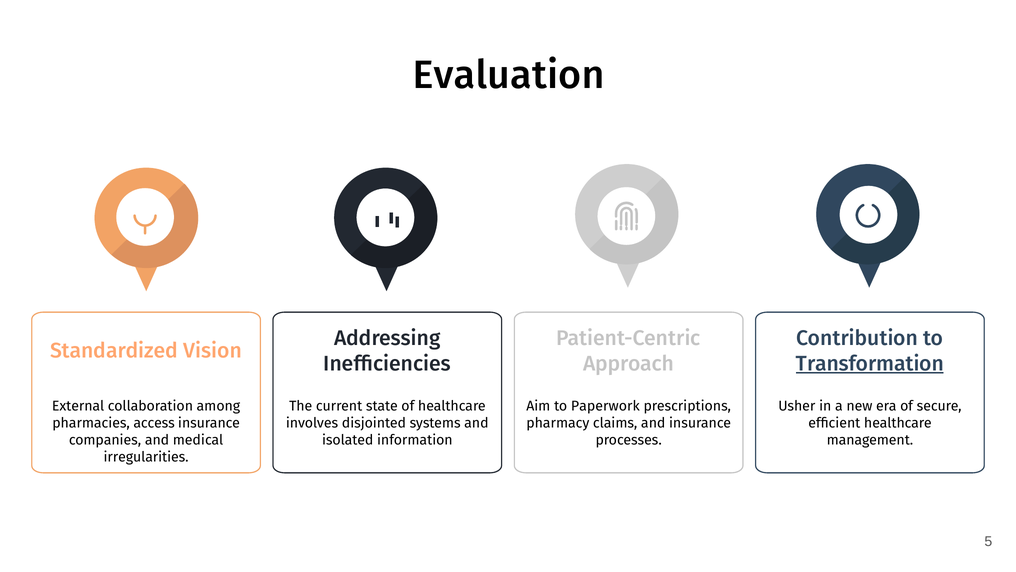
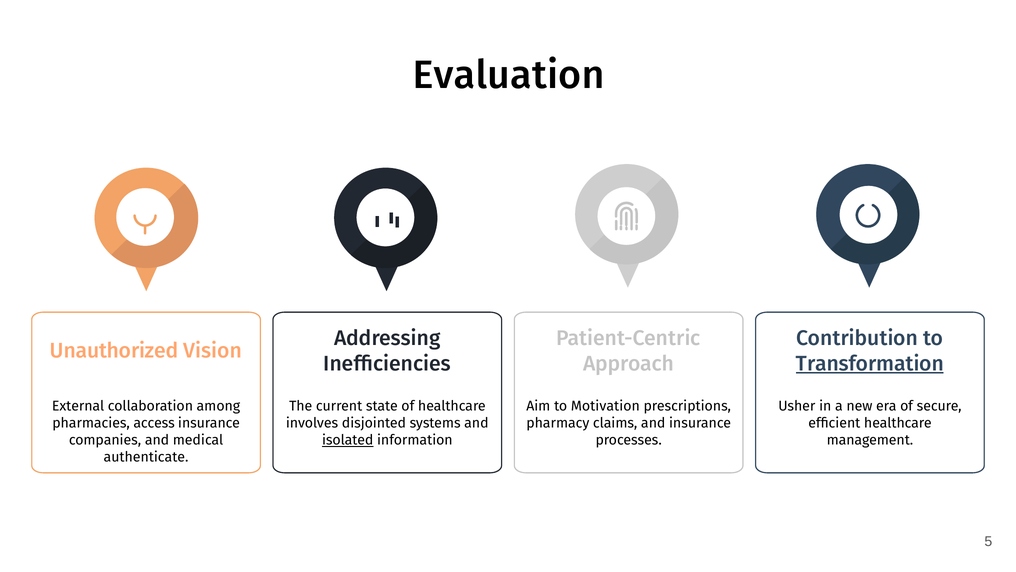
Standardized: Standardized -> Unauthorized
Paperwork: Paperwork -> Motivation
isolated underline: none -> present
irregularities: irregularities -> authenticate
